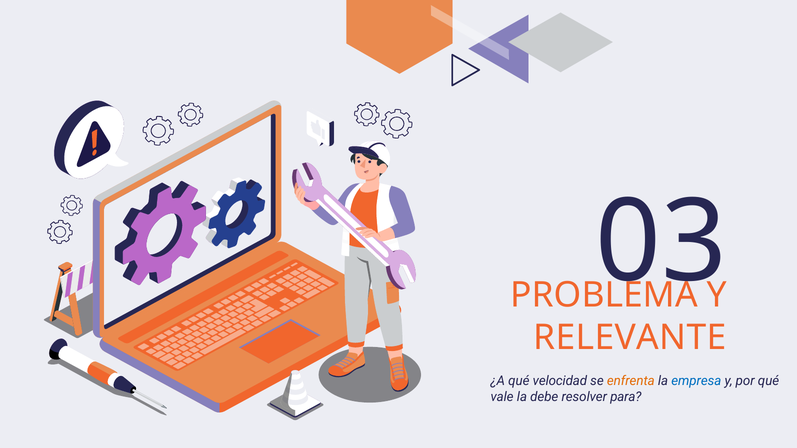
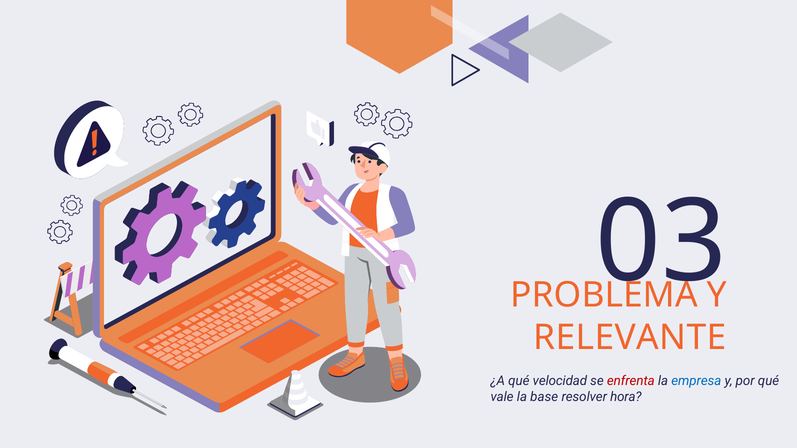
enfrenta colour: orange -> red
debe: debe -> base
para: para -> hora
